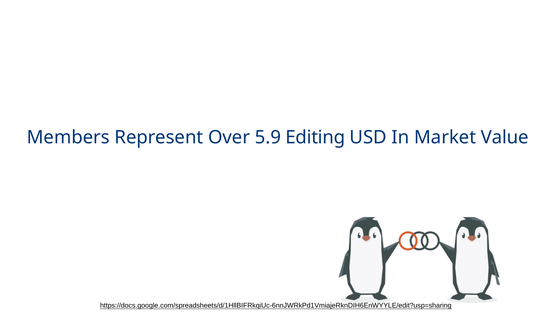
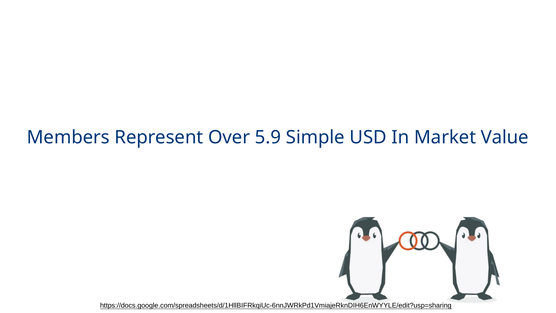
Editing: Editing -> Simple
